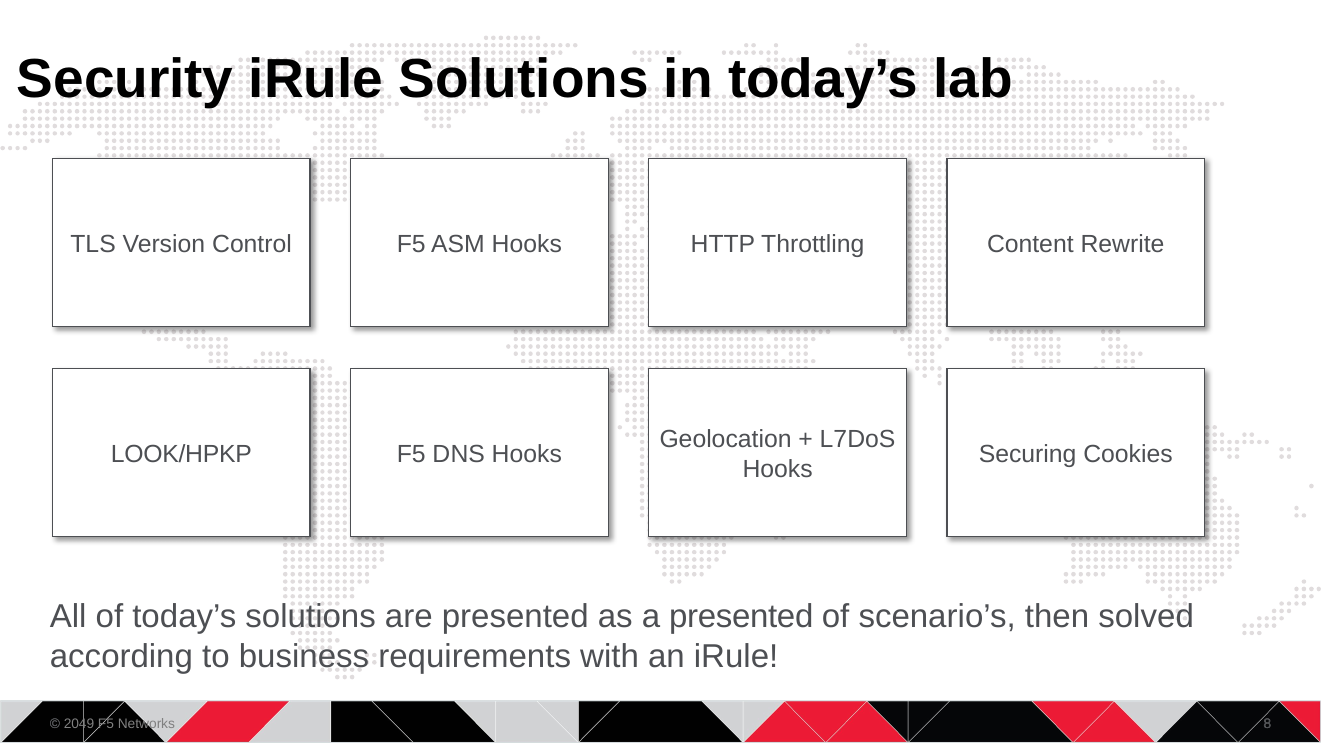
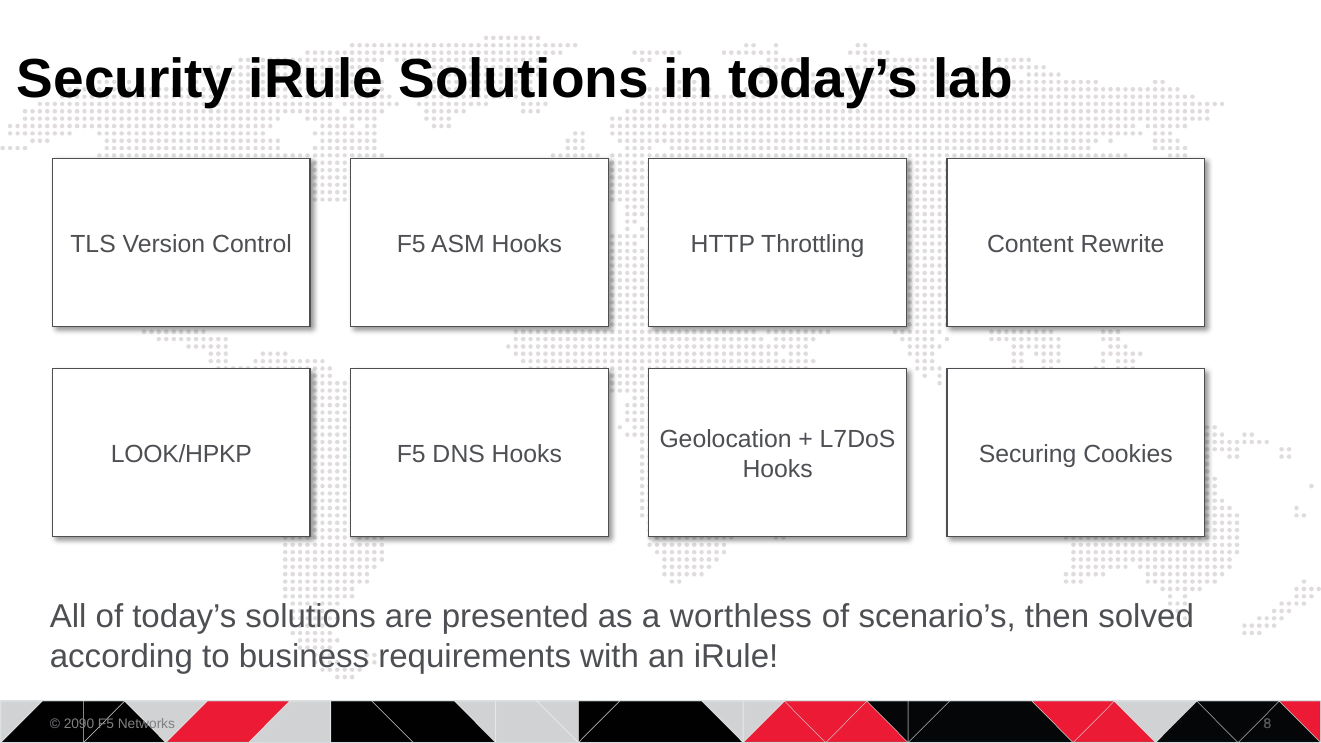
a presented: presented -> worthless
2049: 2049 -> 2090
